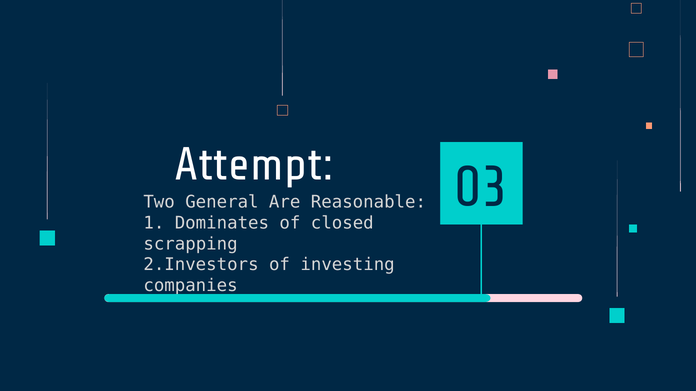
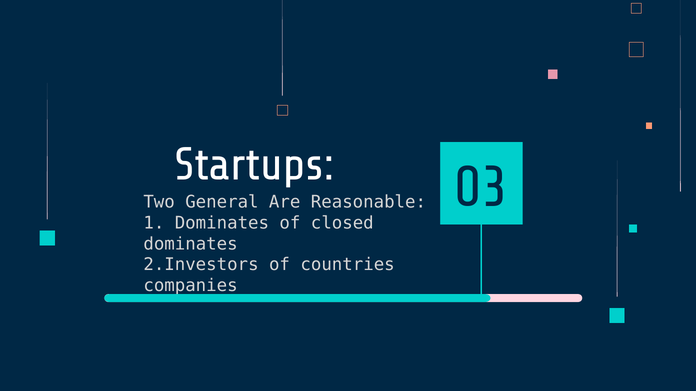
Attempt: Attempt -> Startups
scrapping at (191, 244): scrapping -> dominates
investing: investing -> countries
